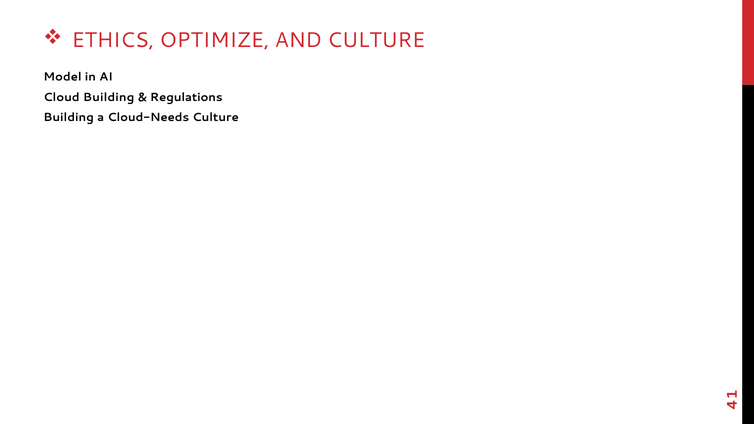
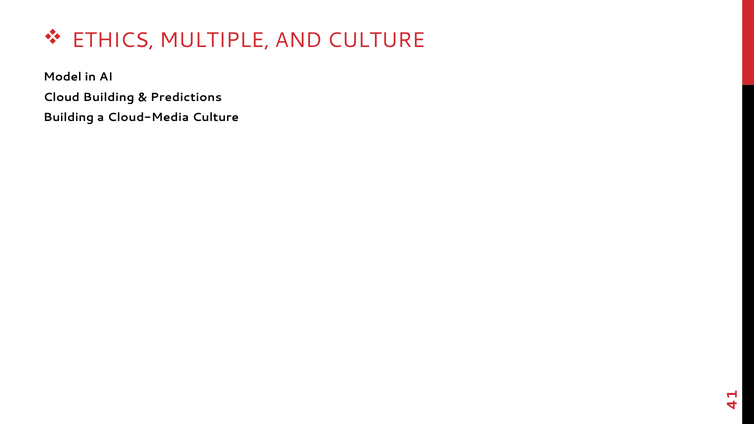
OPTIMIZE: OPTIMIZE -> MULTIPLE
Regulations: Regulations -> Predictions
Cloud-Needs: Cloud-Needs -> Cloud-Media
